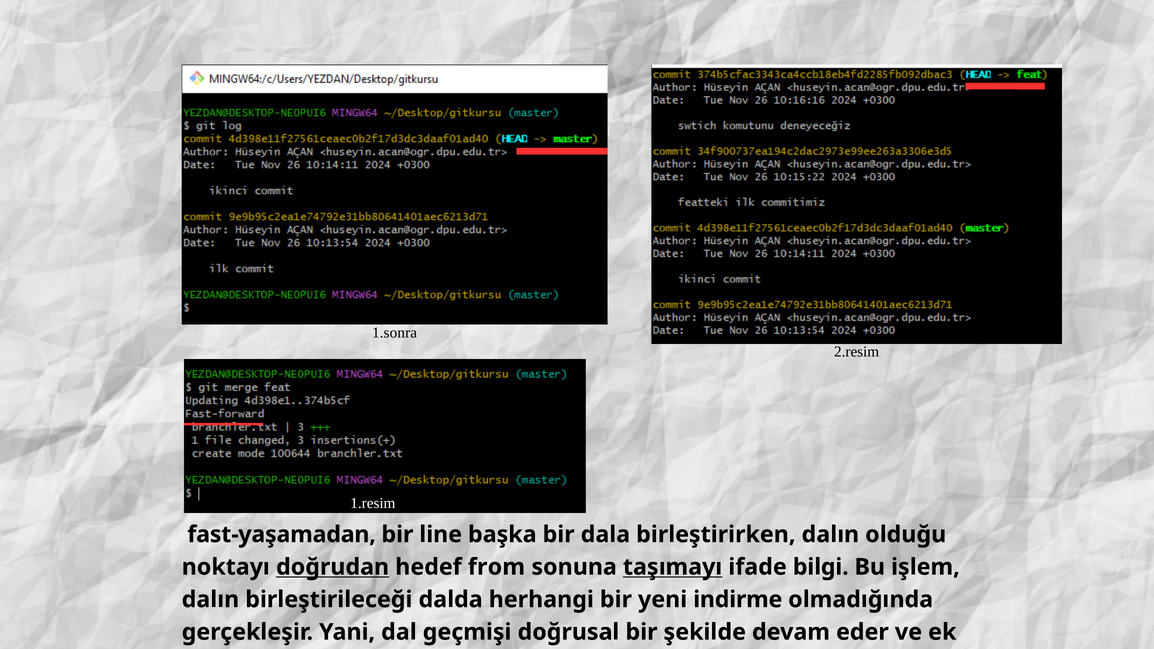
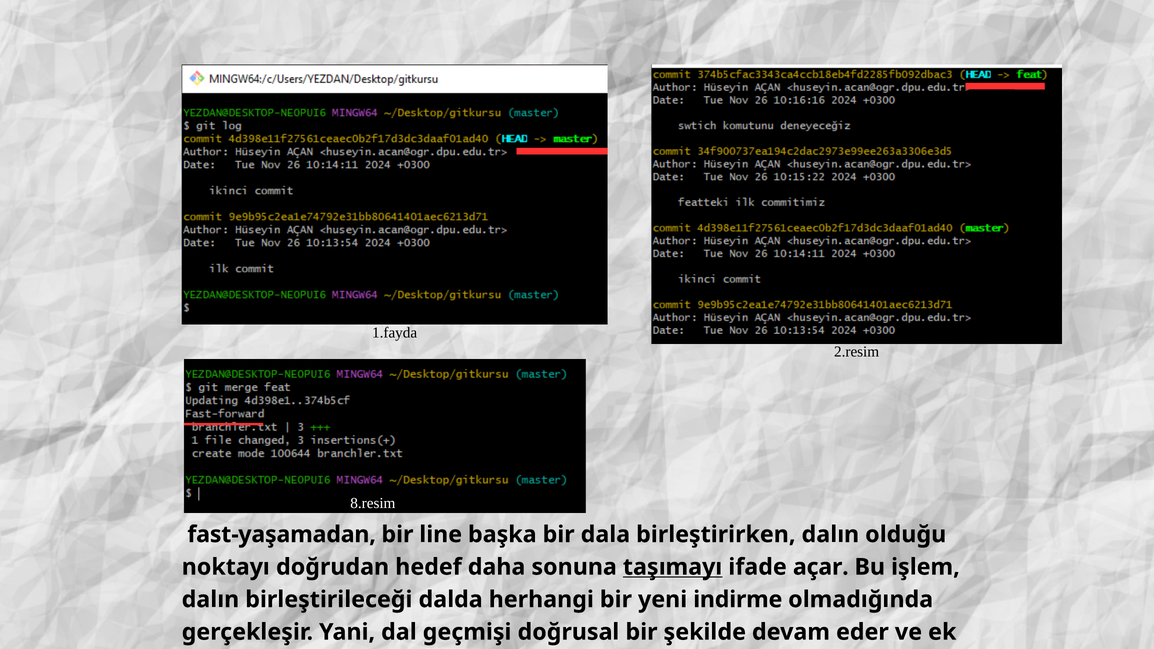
1.sonra: 1.sonra -> 1.fayda
1.resim: 1.resim -> 8.resim
doğrudan underline: present -> none
from: from -> daha
bilgi: bilgi -> açar
